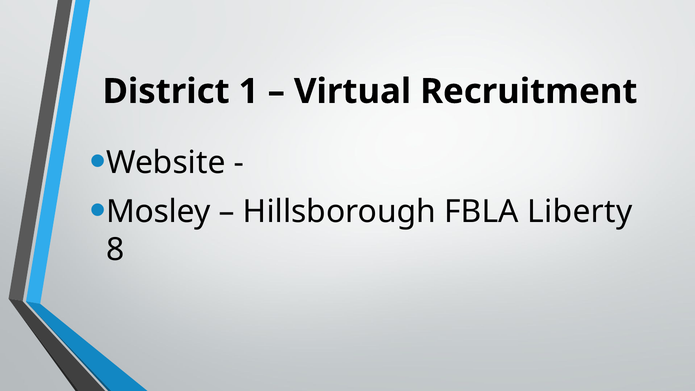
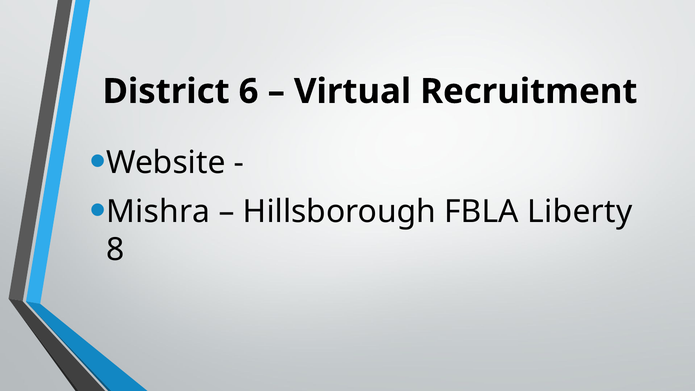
1: 1 -> 6
Mosley: Mosley -> Mishra
